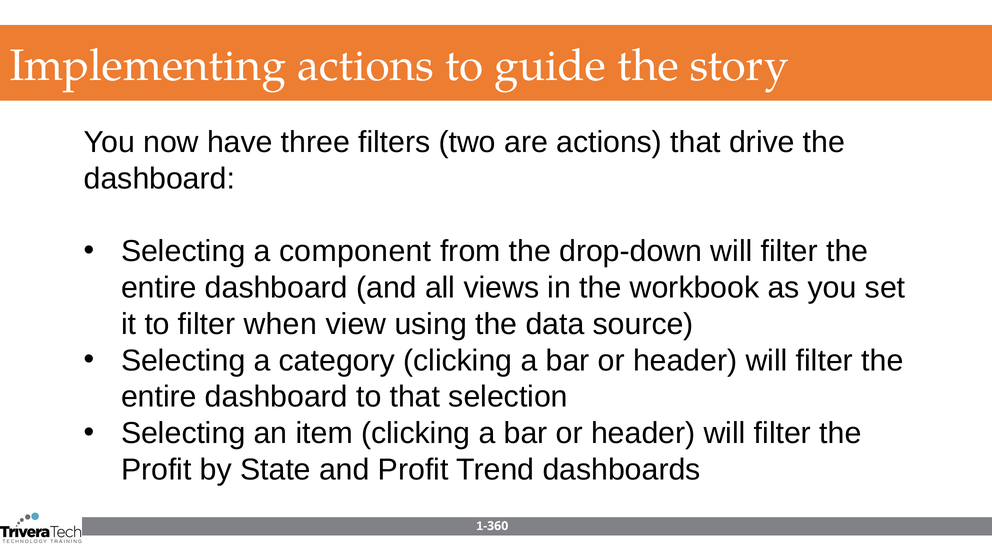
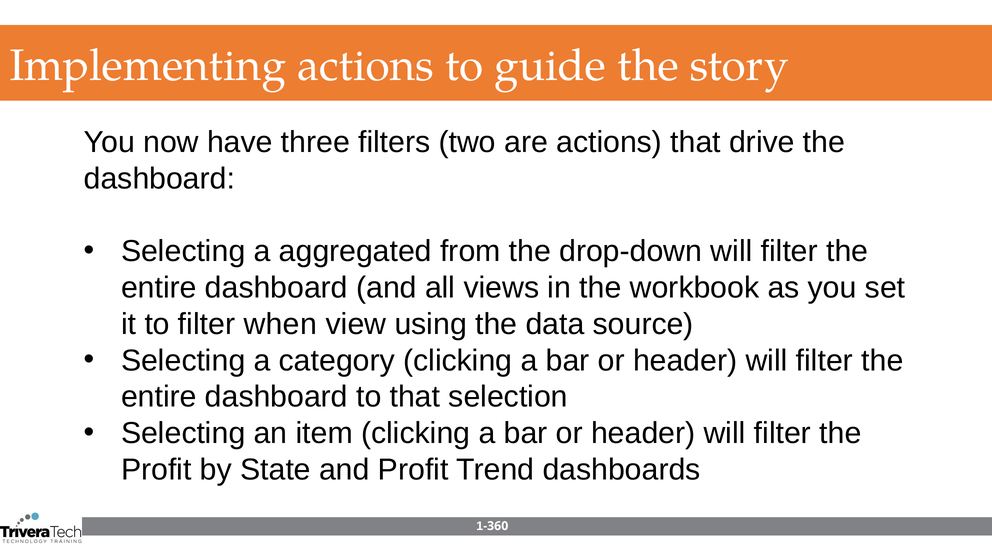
component: component -> aggregated
